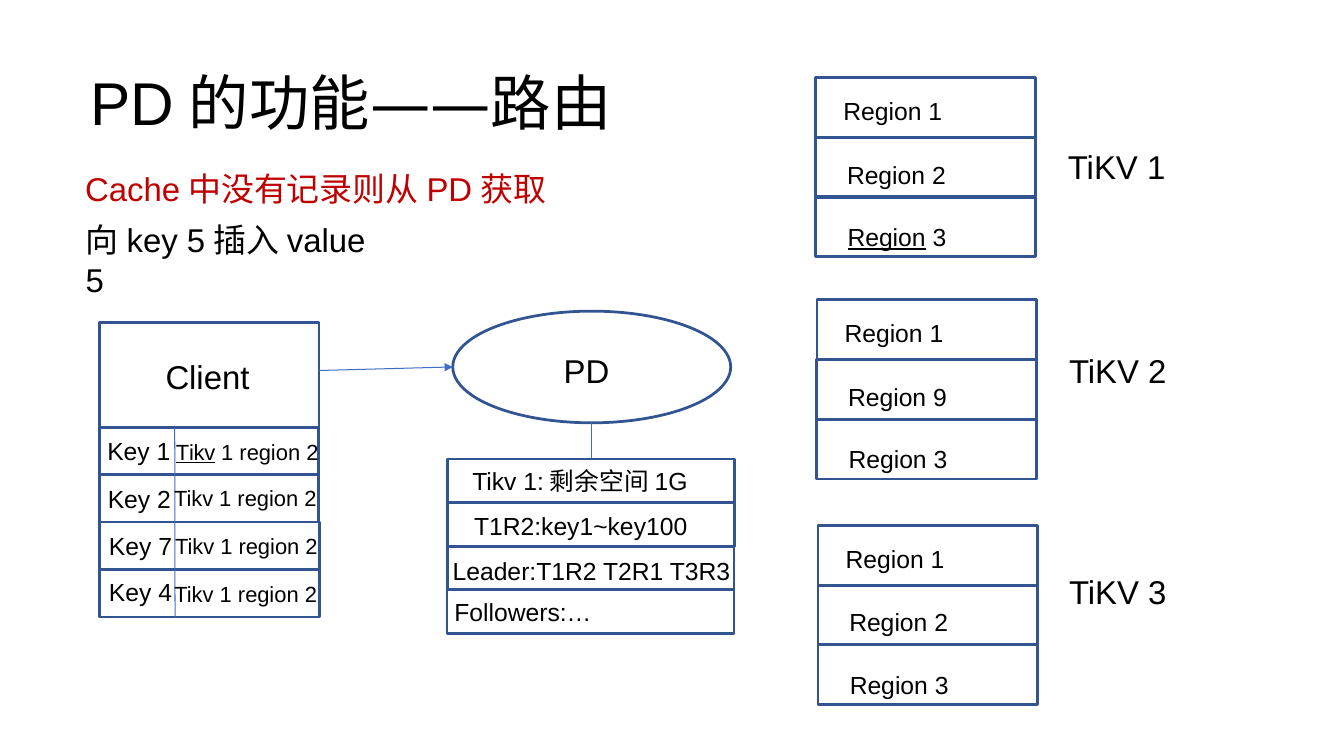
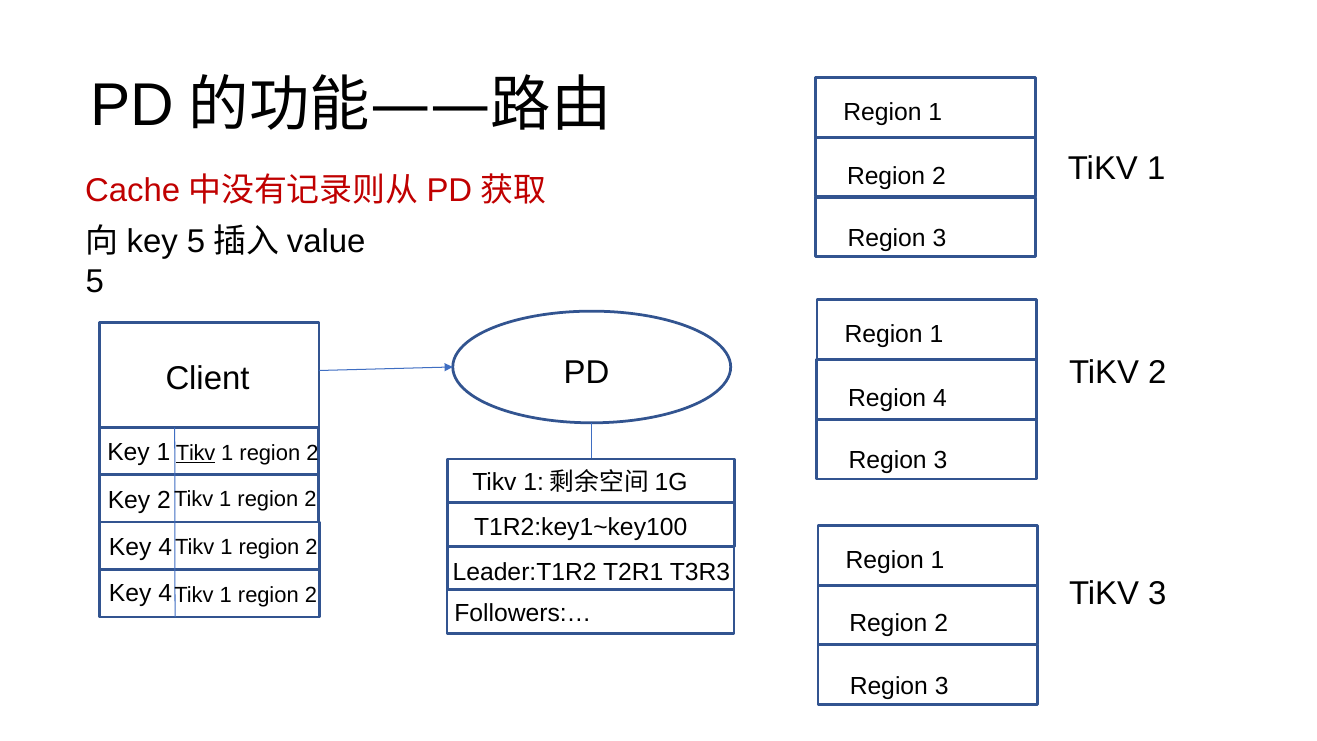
Region at (887, 238) underline: present -> none
Region 9: 9 -> 4
7 at (165, 547): 7 -> 4
